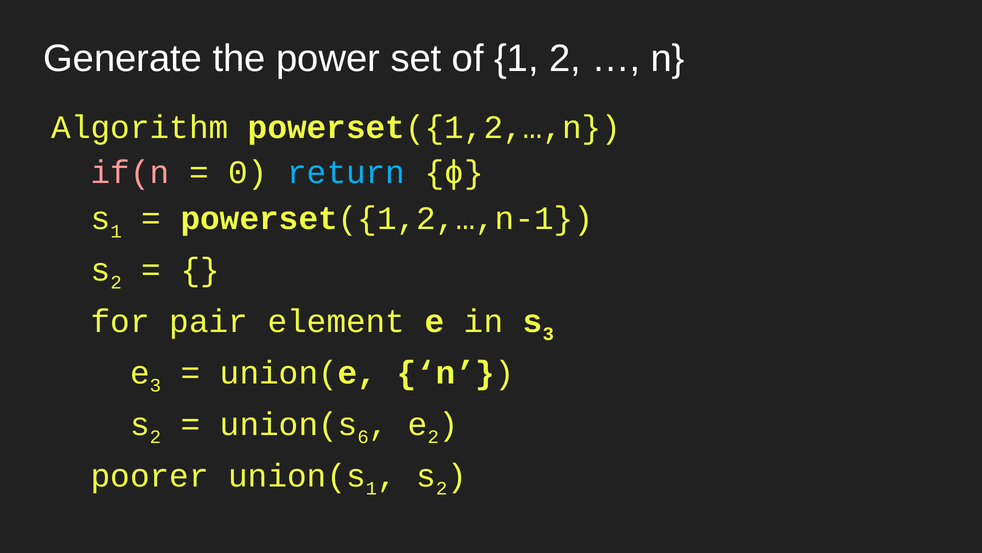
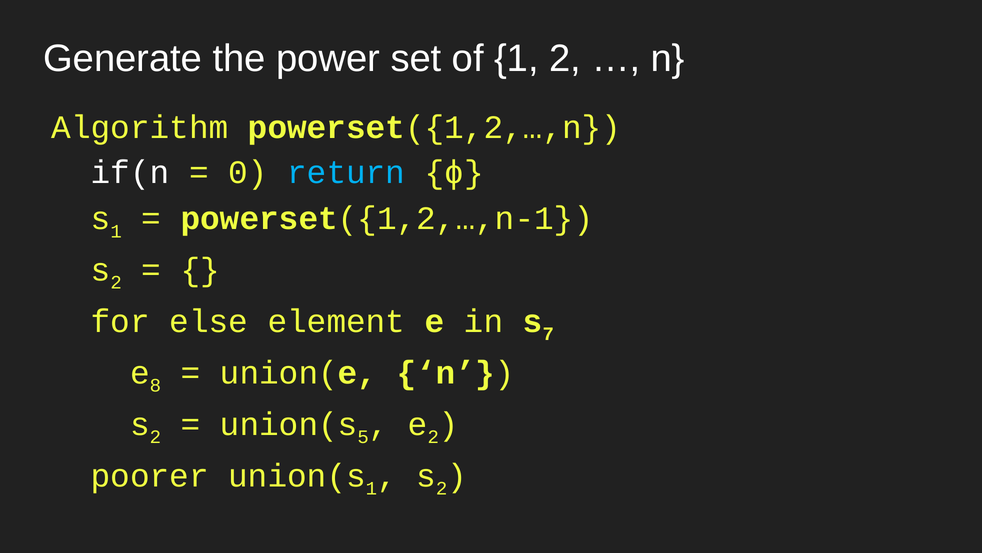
if(n colour: pink -> white
pair: pair -> else
3 at (548, 334): 3 -> 7
e 3: 3 -> 8
6: 6 -> 5
